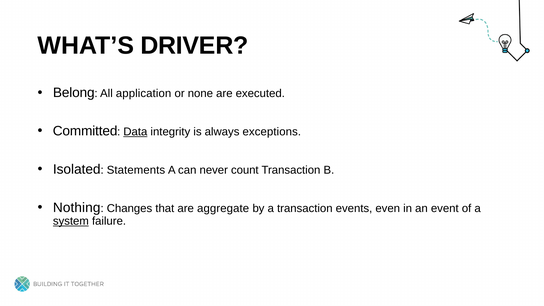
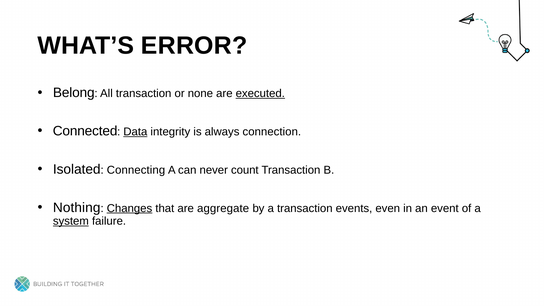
DRIVER: DRIVER -> ERROR
All application: application -> transaction
executed underline: none -> present
Committed: Committed -> Connected
exceptions: exceptions -> connection
Statements: Statements -> Connecting
Changes underline: none -> present
